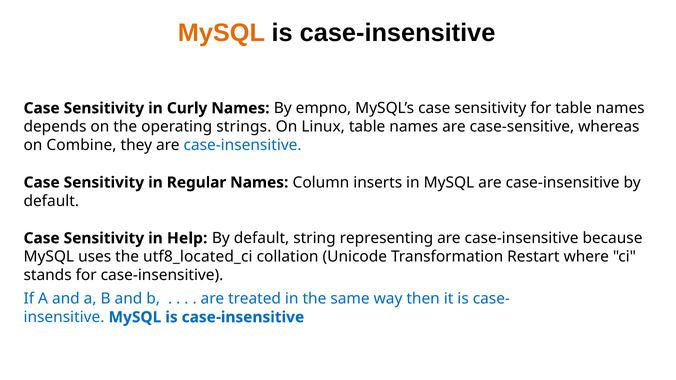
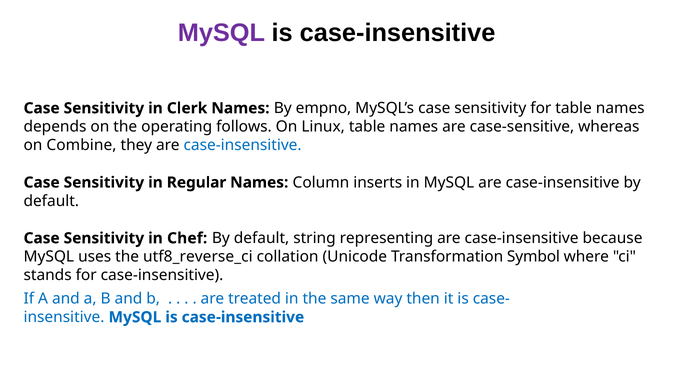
MySQL at (221, 33) colour: orange -> purple
Curly: Curly -> Clerk
strings: strings -> follows
Help: Help -> Chef
utf8_located_ci: utf8_located_ci -> utf8_reverse_ci
Restart: Restart -> Symbol
